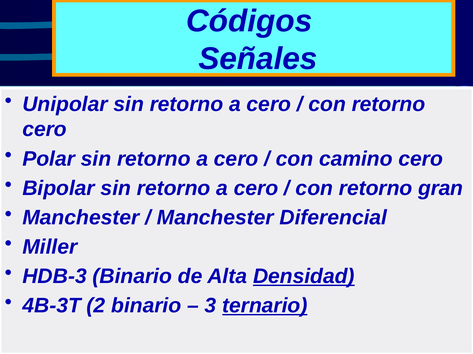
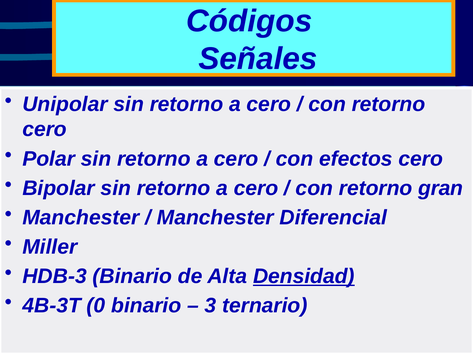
camino: camino -> efectos
2: 2 -> 0
ternario underline: present -> none
